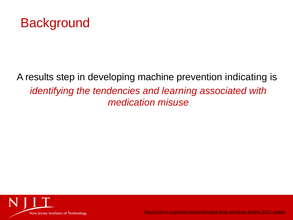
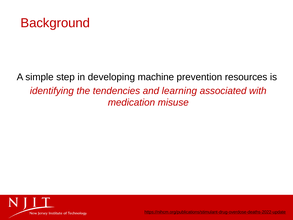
results: results -> simple
indicating: indicating -> resources
